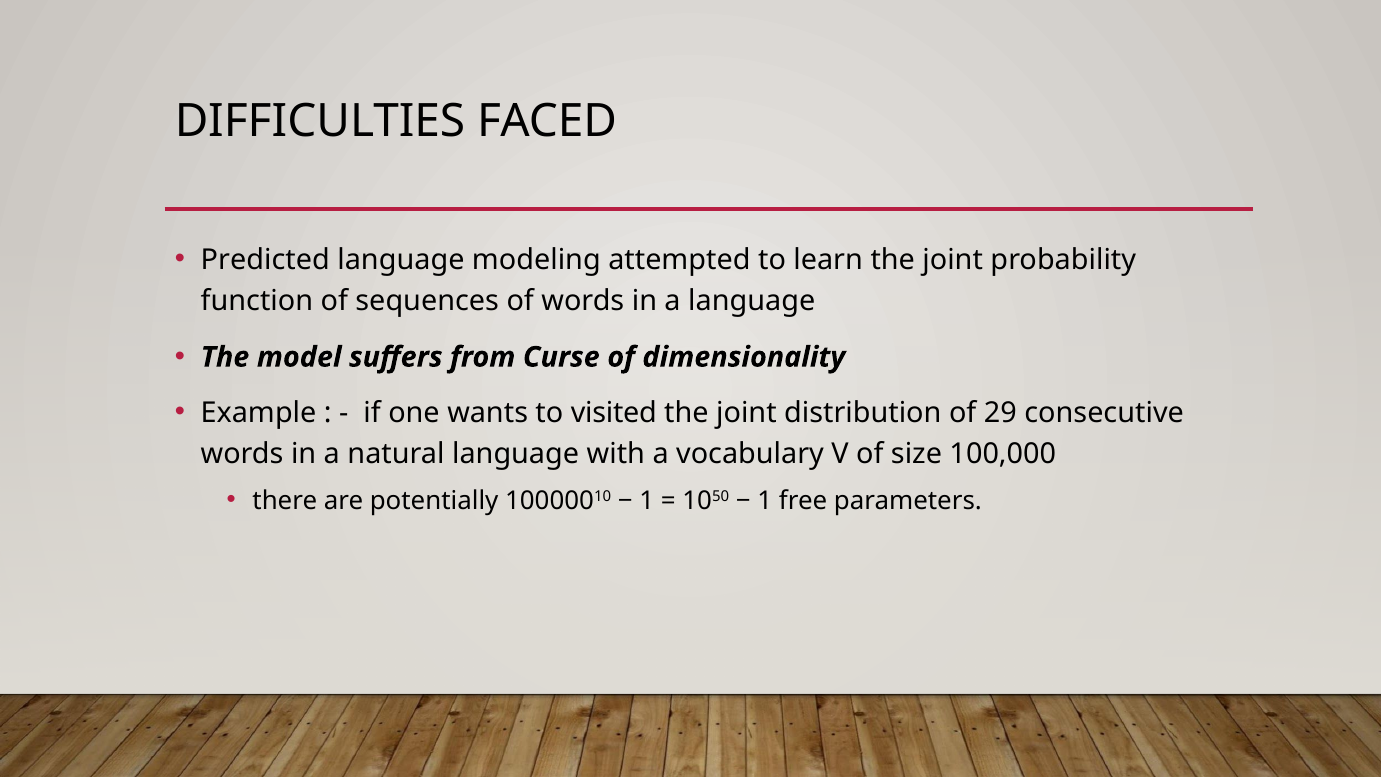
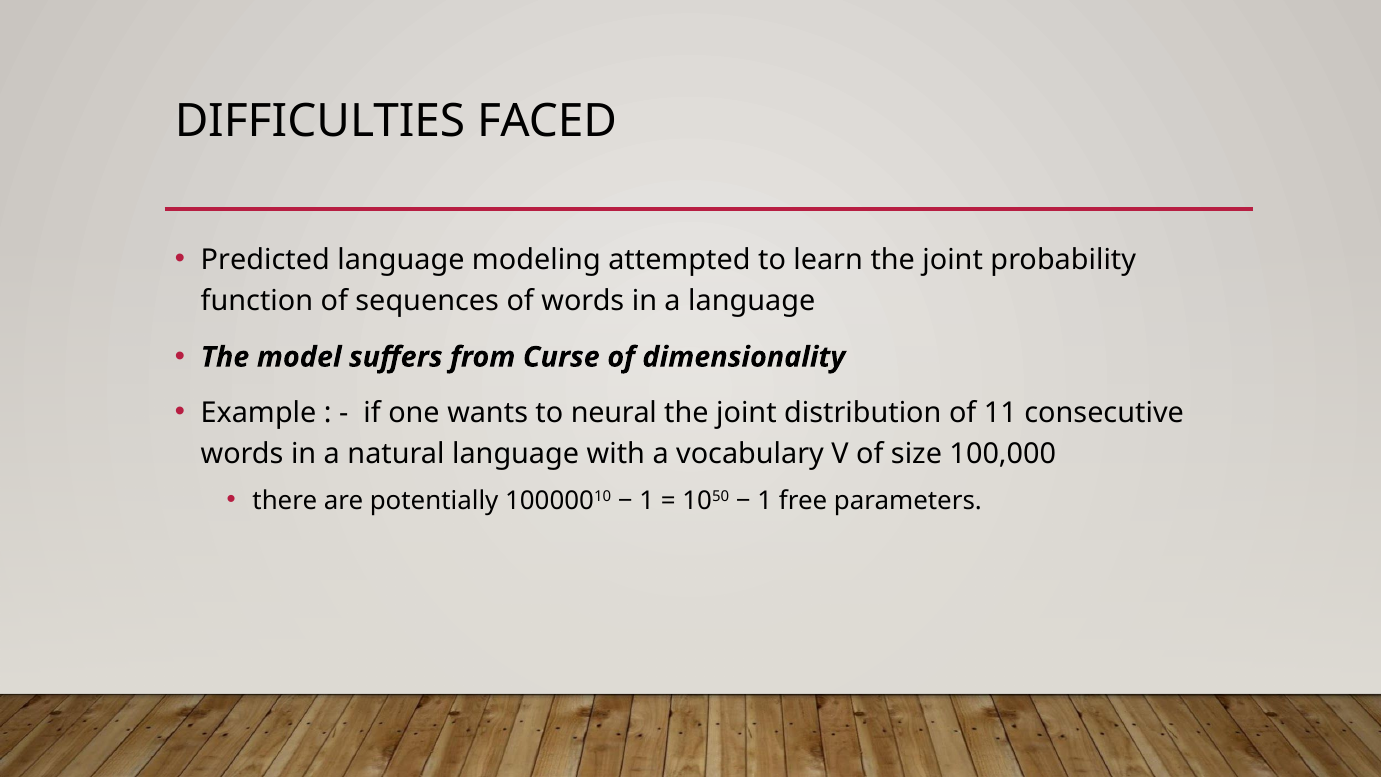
visited: visited -> neural
29: 29 -> 11
